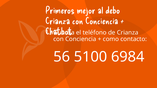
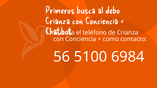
mejor: mejor -> busca
